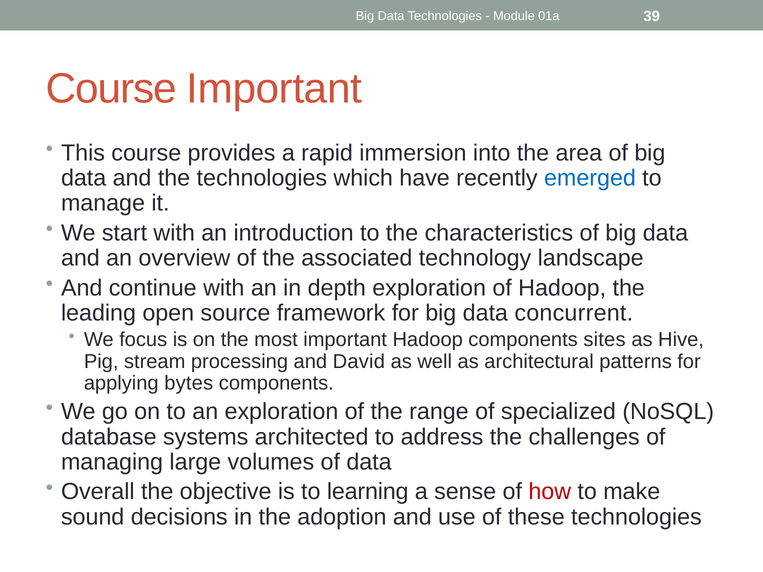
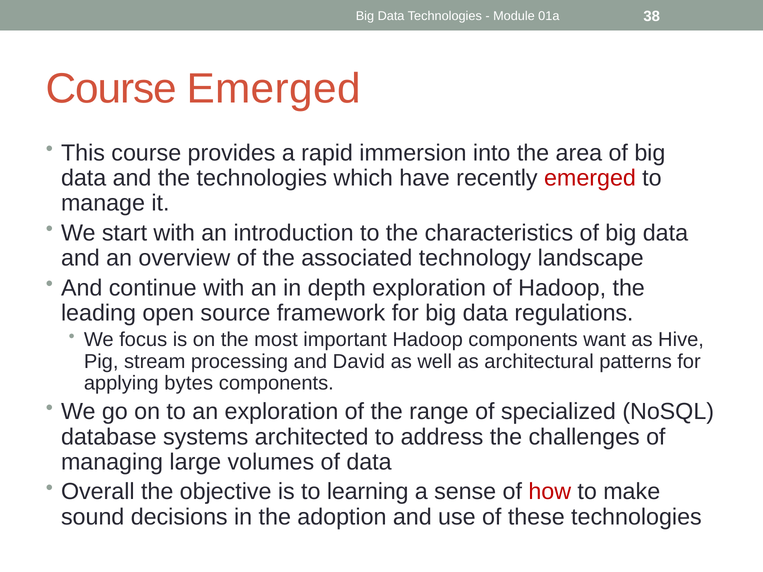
39: 39 -> 38
Course Important: Important -> Emerged
emerged at (590, 178) colour: blue -> red
concurrent: concurrent -> regulations
sites: sites -> want
